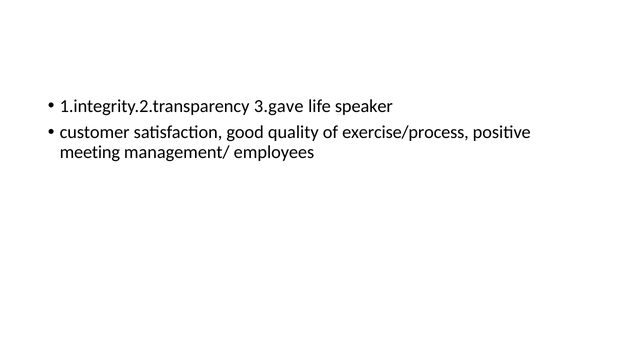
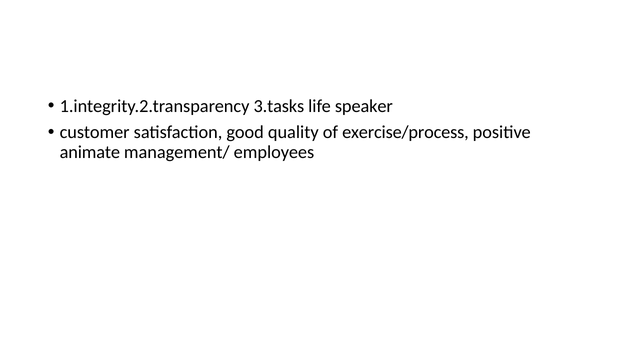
3.gave: 3.gave -> 3.tasks
meeting: meeting -> animate
